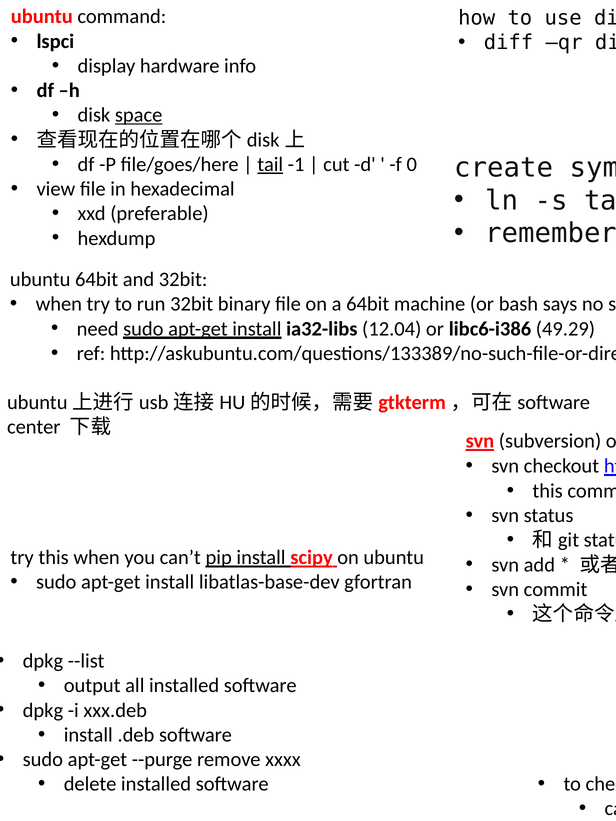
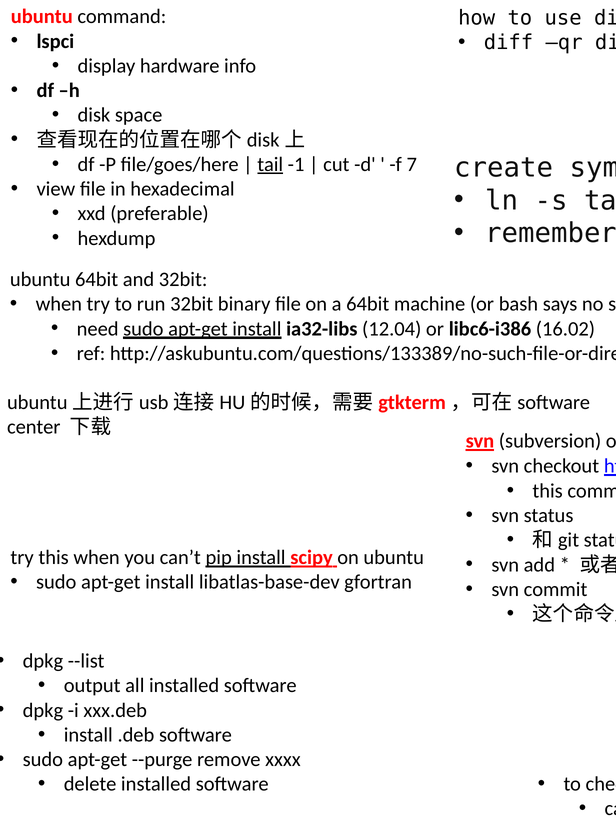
space at (139, 115) underline: present -> none
0: 0 -> 7
49.29: 49.29 -> 16.02
